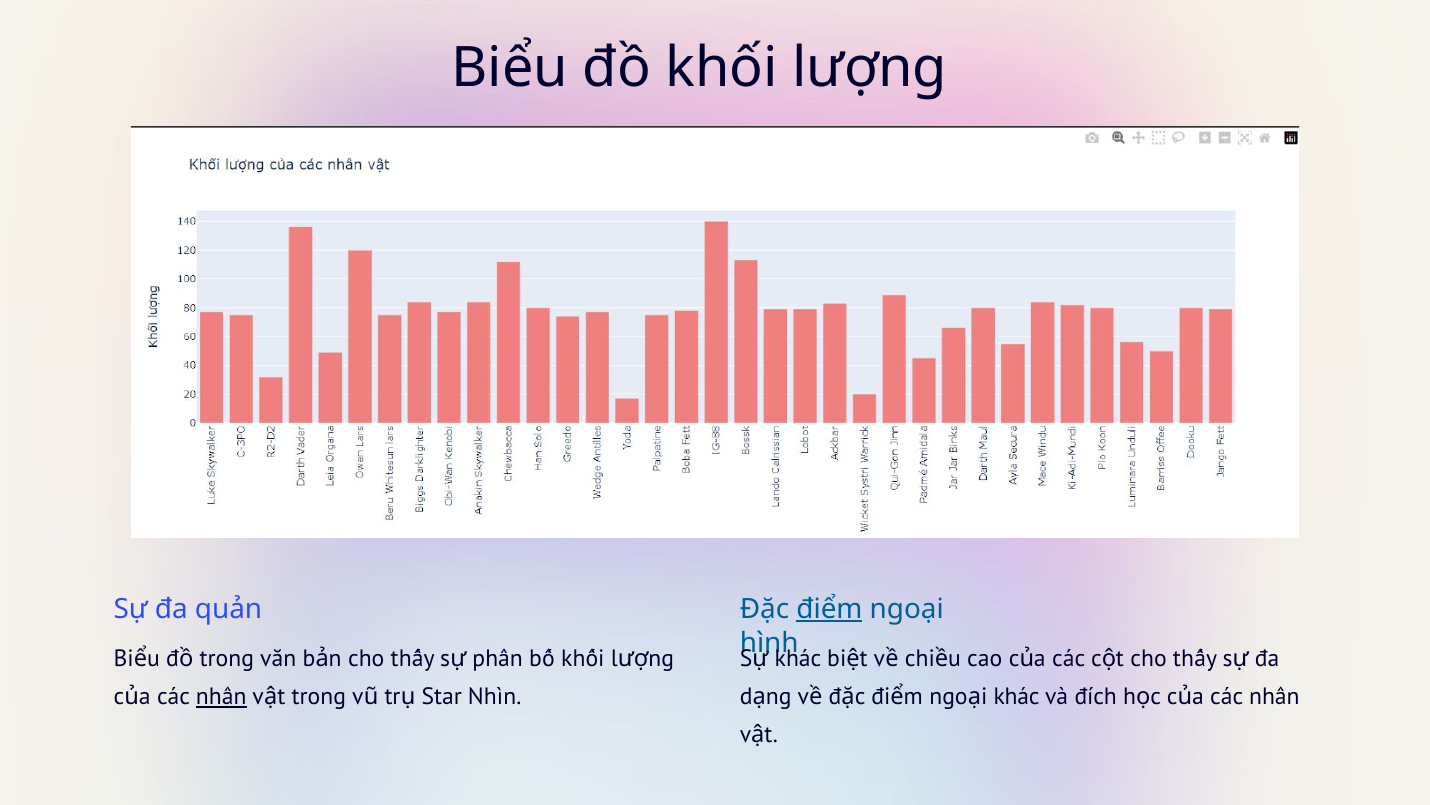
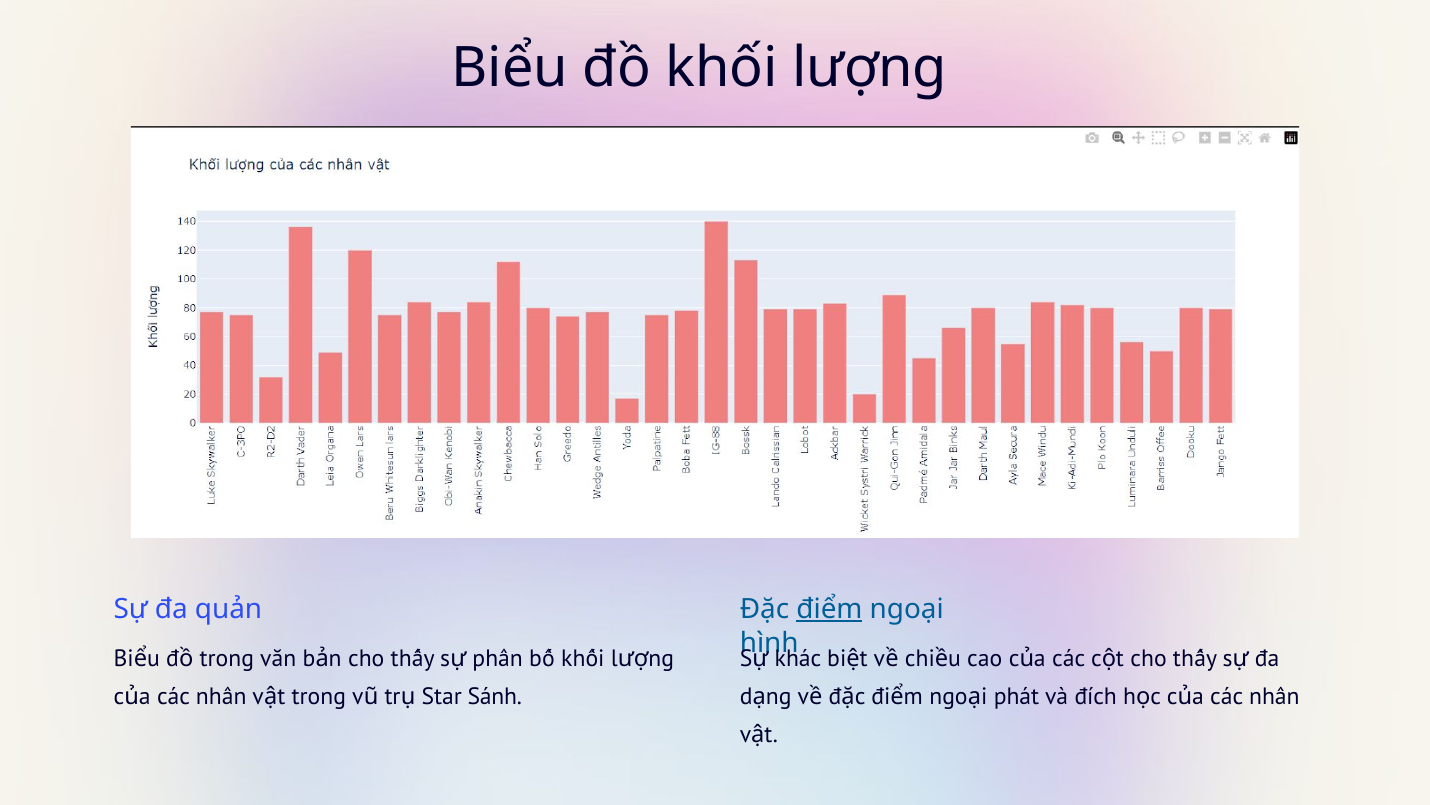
nhân at (221, 696) underline: present -> none
Nhìn: Nhìn -> Sánh
khác at (1017, 696): khác -> phát
